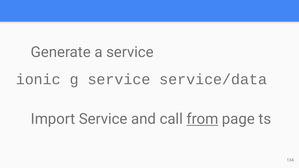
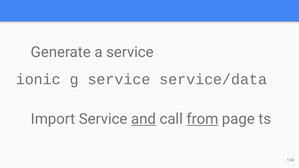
and underline: none -> present
